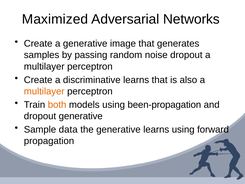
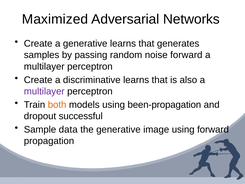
generative image: image -> learns
noise dropout: dropout -> forward
multilayer at (44, 91) colour: orange -> purple
dropout generative: generative -> successful
generative learns: learns -> image
